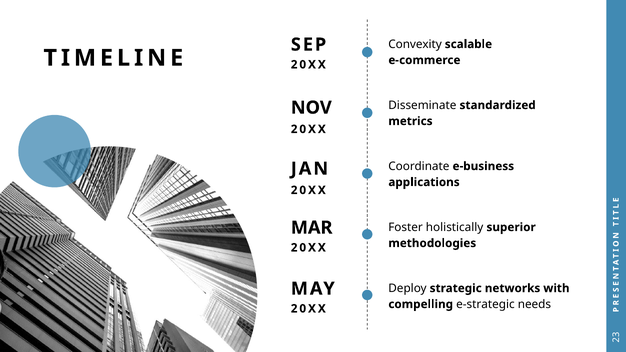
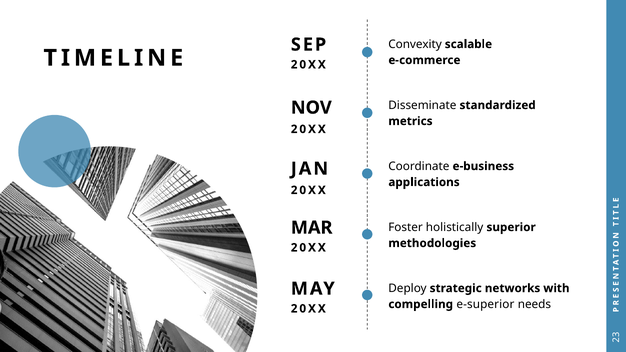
e-strategic: e-strategic -> e-superior
